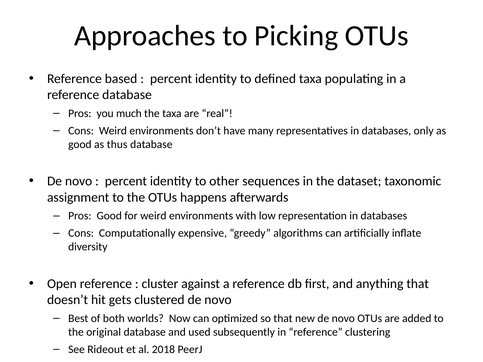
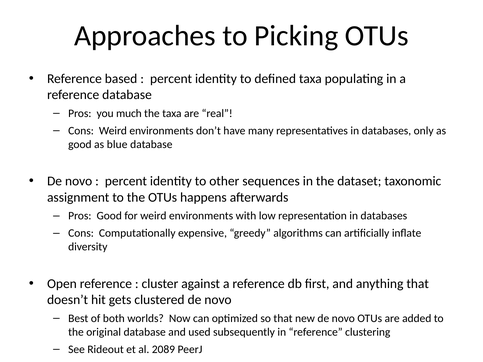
thus: thus -> blue
2018: 2018 -> 2089
